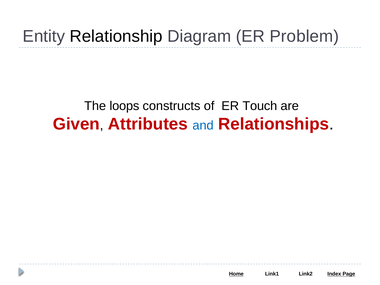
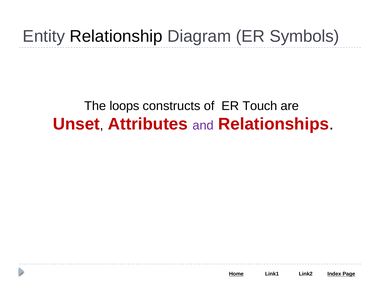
Problem: Problem -> Symbols
Given: Given -> Unset
and colour: blue -> purple
